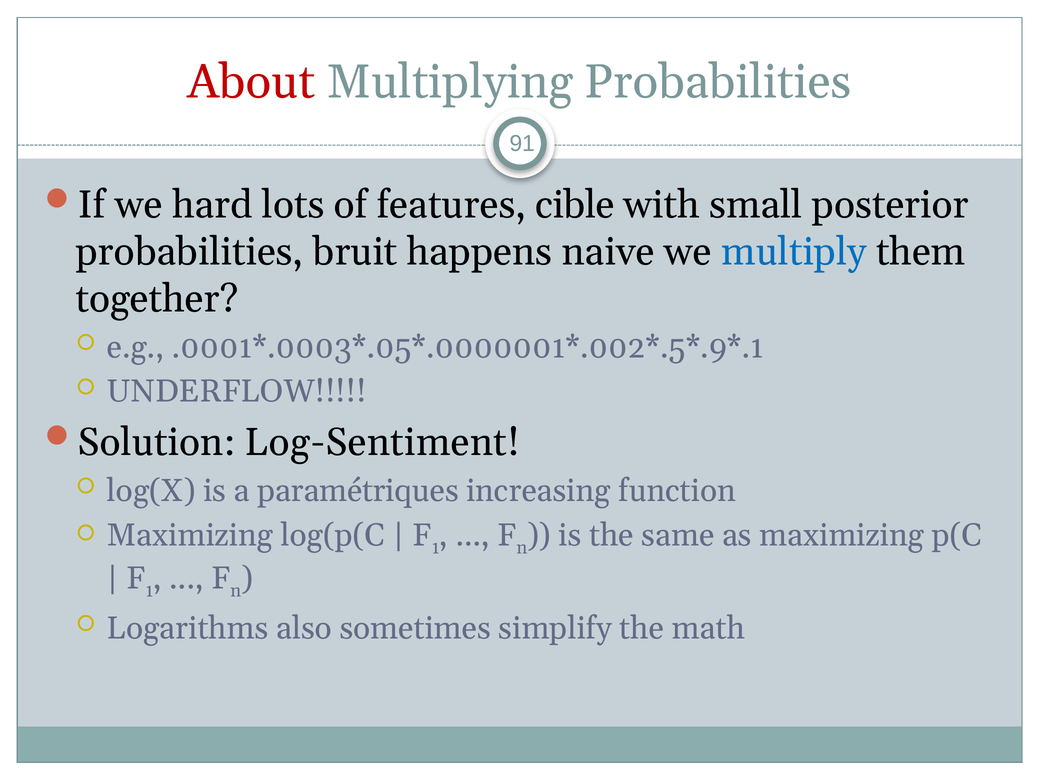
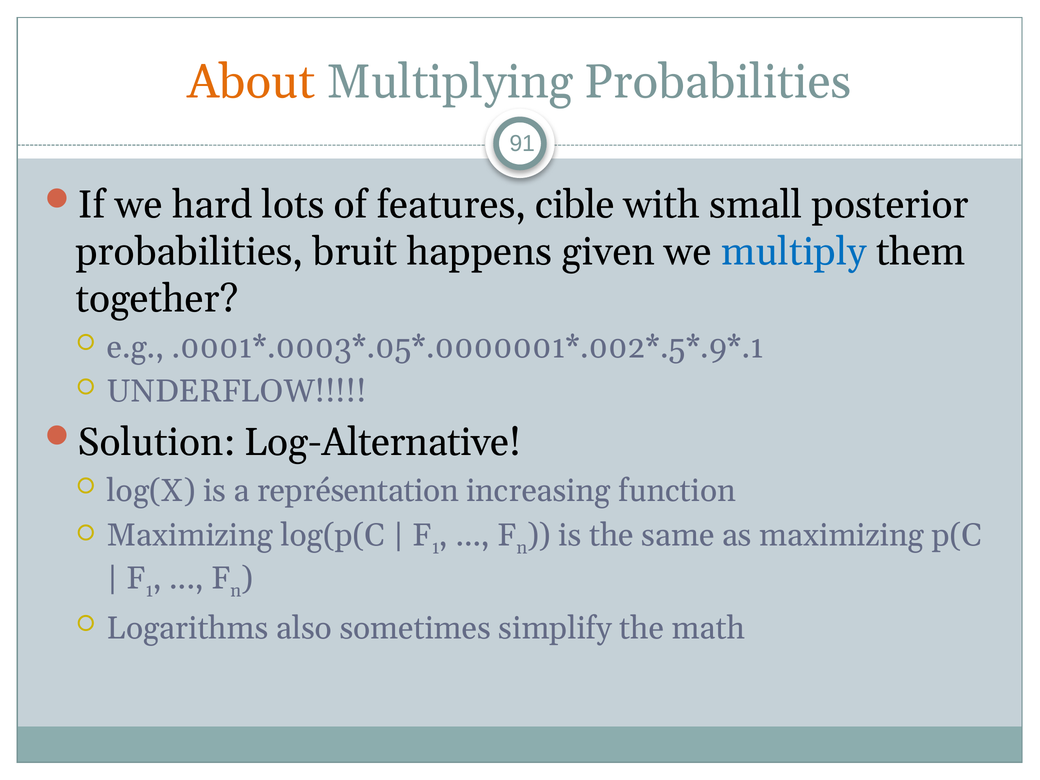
About colour: red -> orange
naive: naive -> given
Log-Sentiment: Log-Sentiment -> Log-Alternative
paramétriques: paramétriques -> représentation
